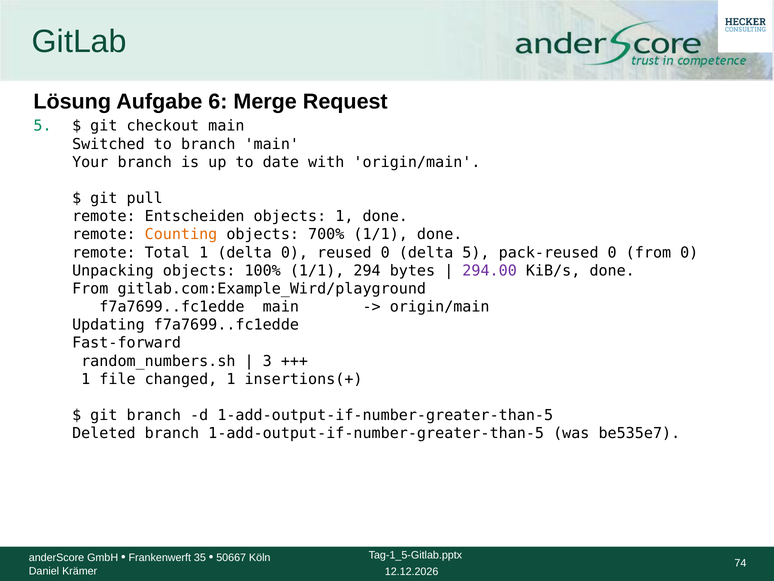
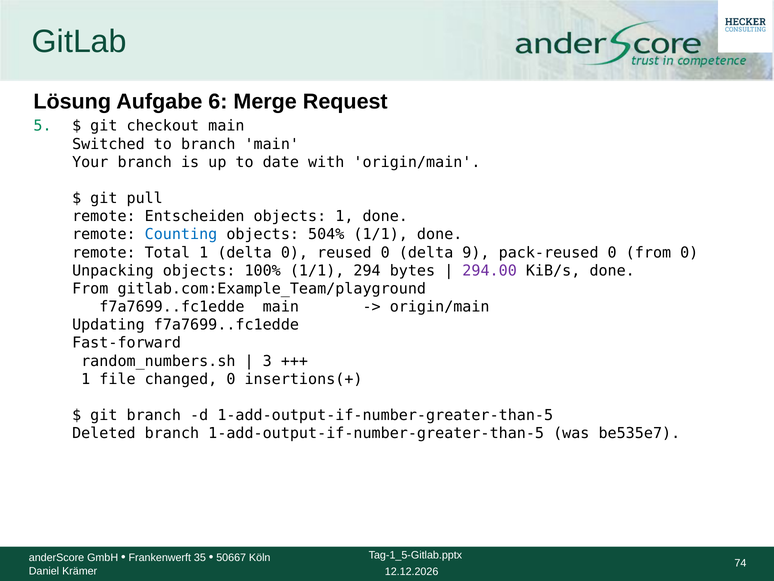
Counting colour: orange -> blue
700%: 700% -> 504%
delta 5: 5 -> 9
gitlab.com:Example_Wird/playground: gitlab.com:Example_Wird/playground -> gitlab.com:Example_Team/playground
changed 1: 1 -> 0
